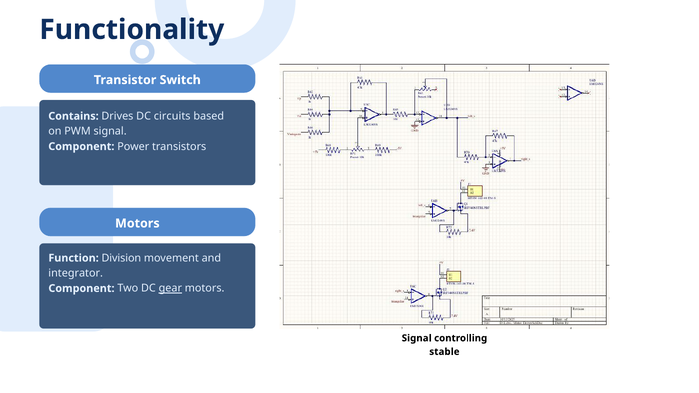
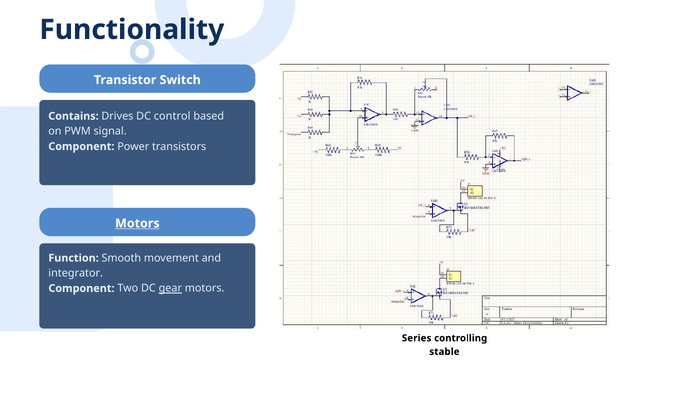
circuits: circuits -> control
Motors at (137, 223) underline: none -> present
Division: Division -> Smooth
Signal at (417, 338): Signal -> Series
